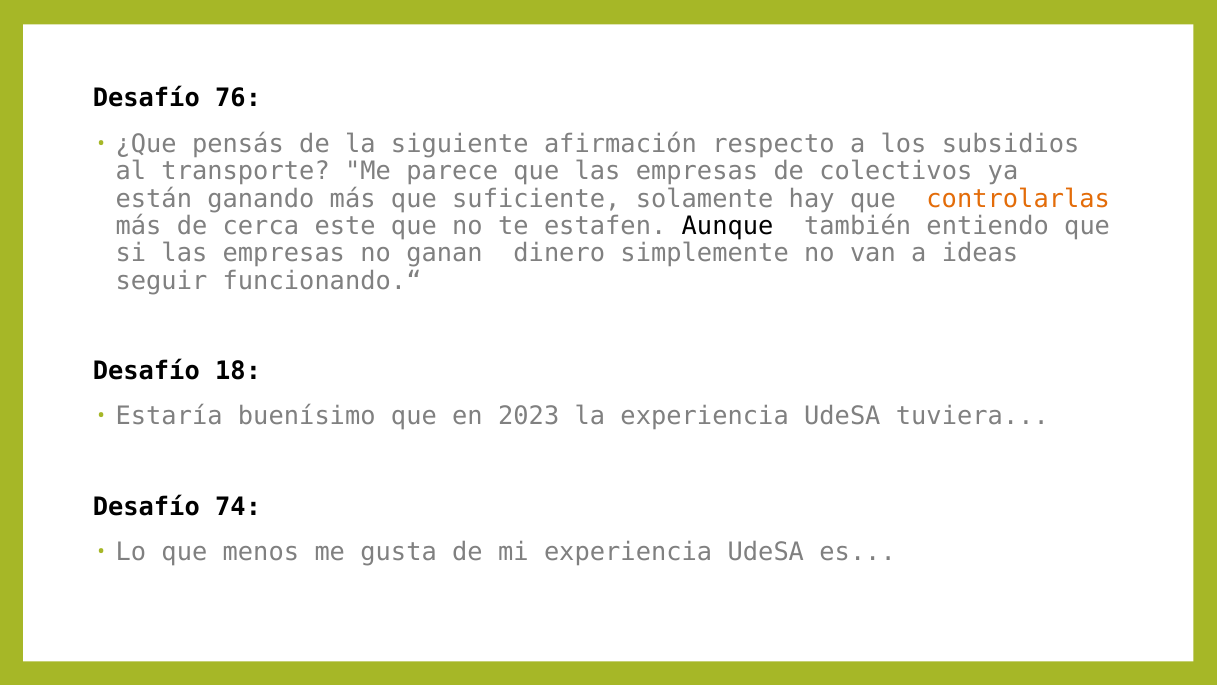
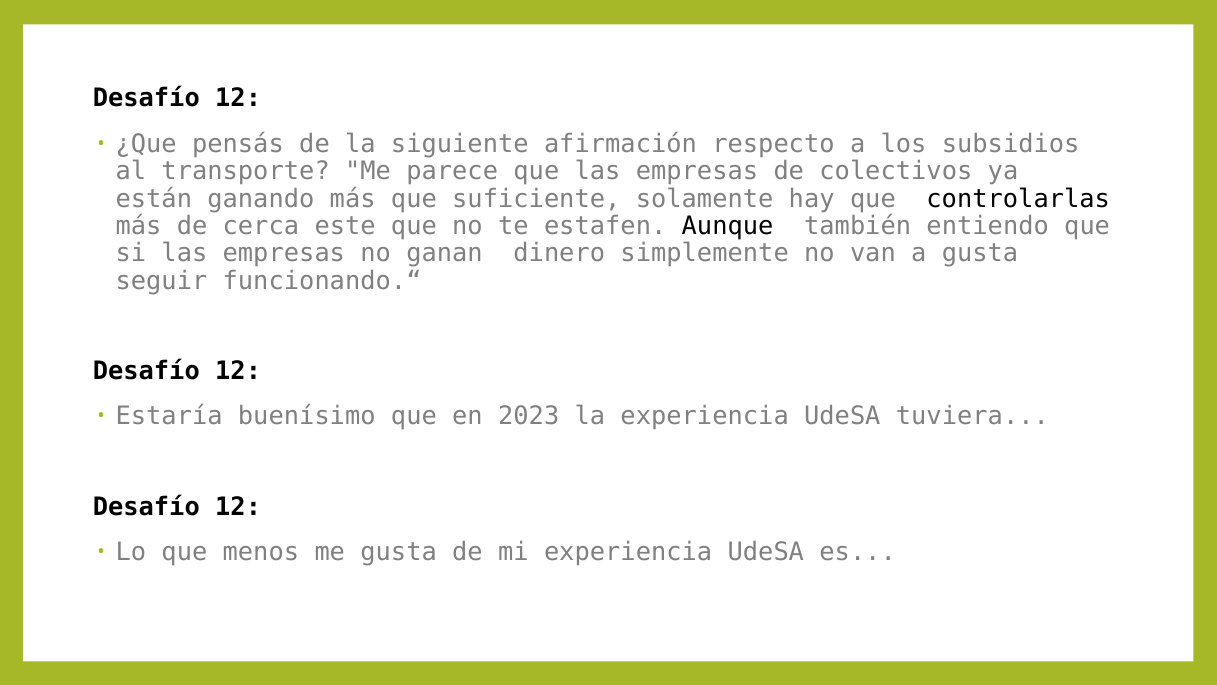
76 at (238, 98): 76 -> 12
controlarlas colour: orange -> black
a ideas: ideas -> gusta
18 at (238, 371): 18 -> 12
74 at (238, 507): 74 -> 12
